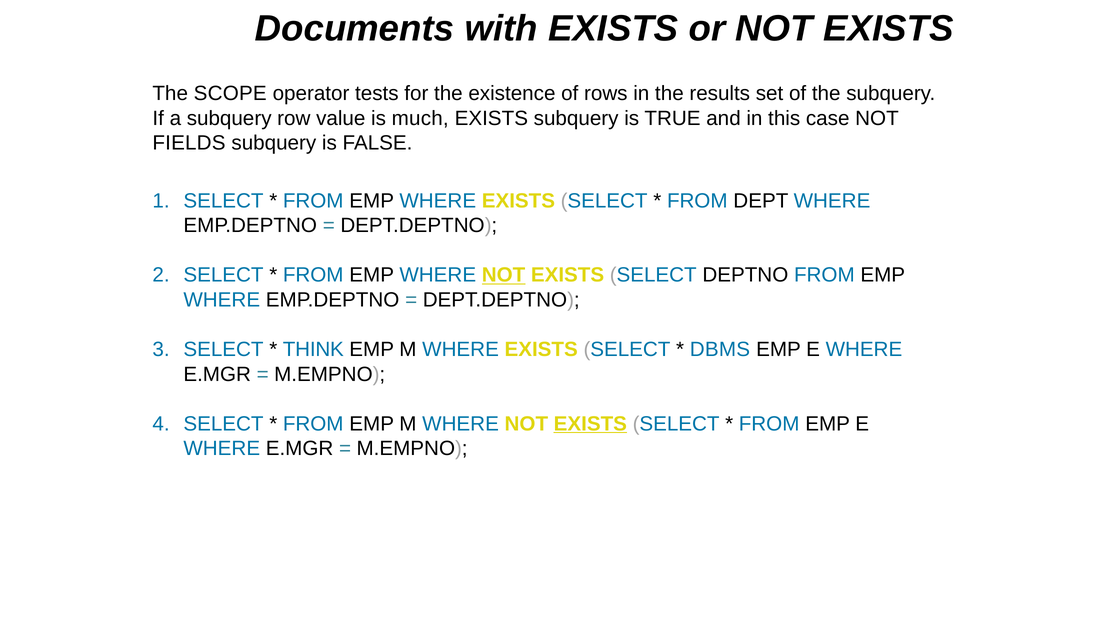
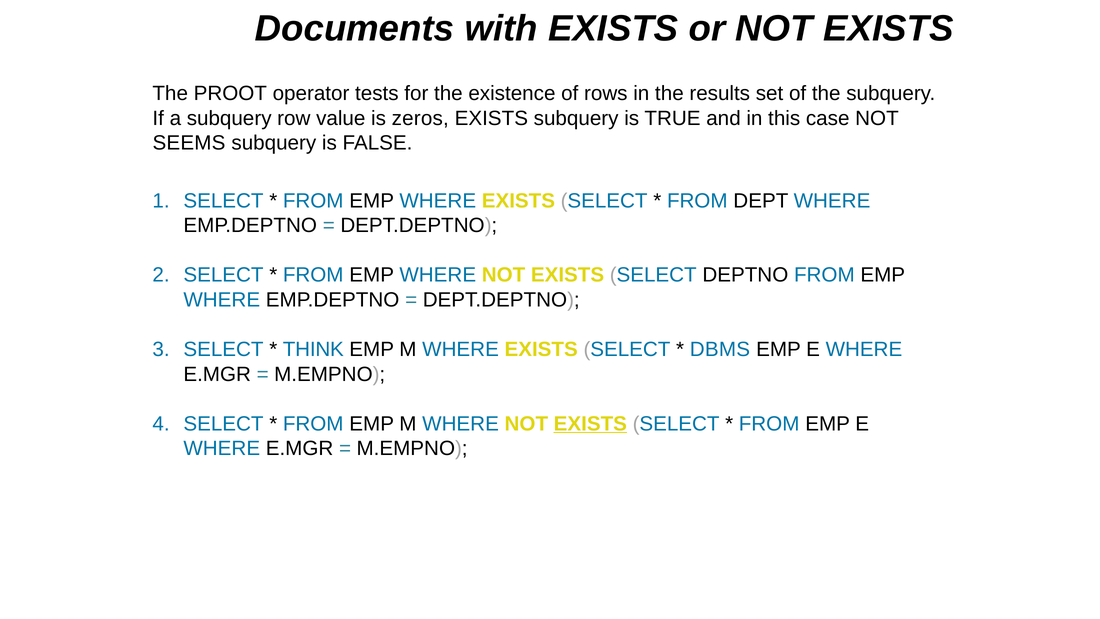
SCOPE: SCOPE -> PROOT
much: much -> zeros
FIELDS: FIELDS -> SEEMS
NOT at (504, 275) underline: present -> none
